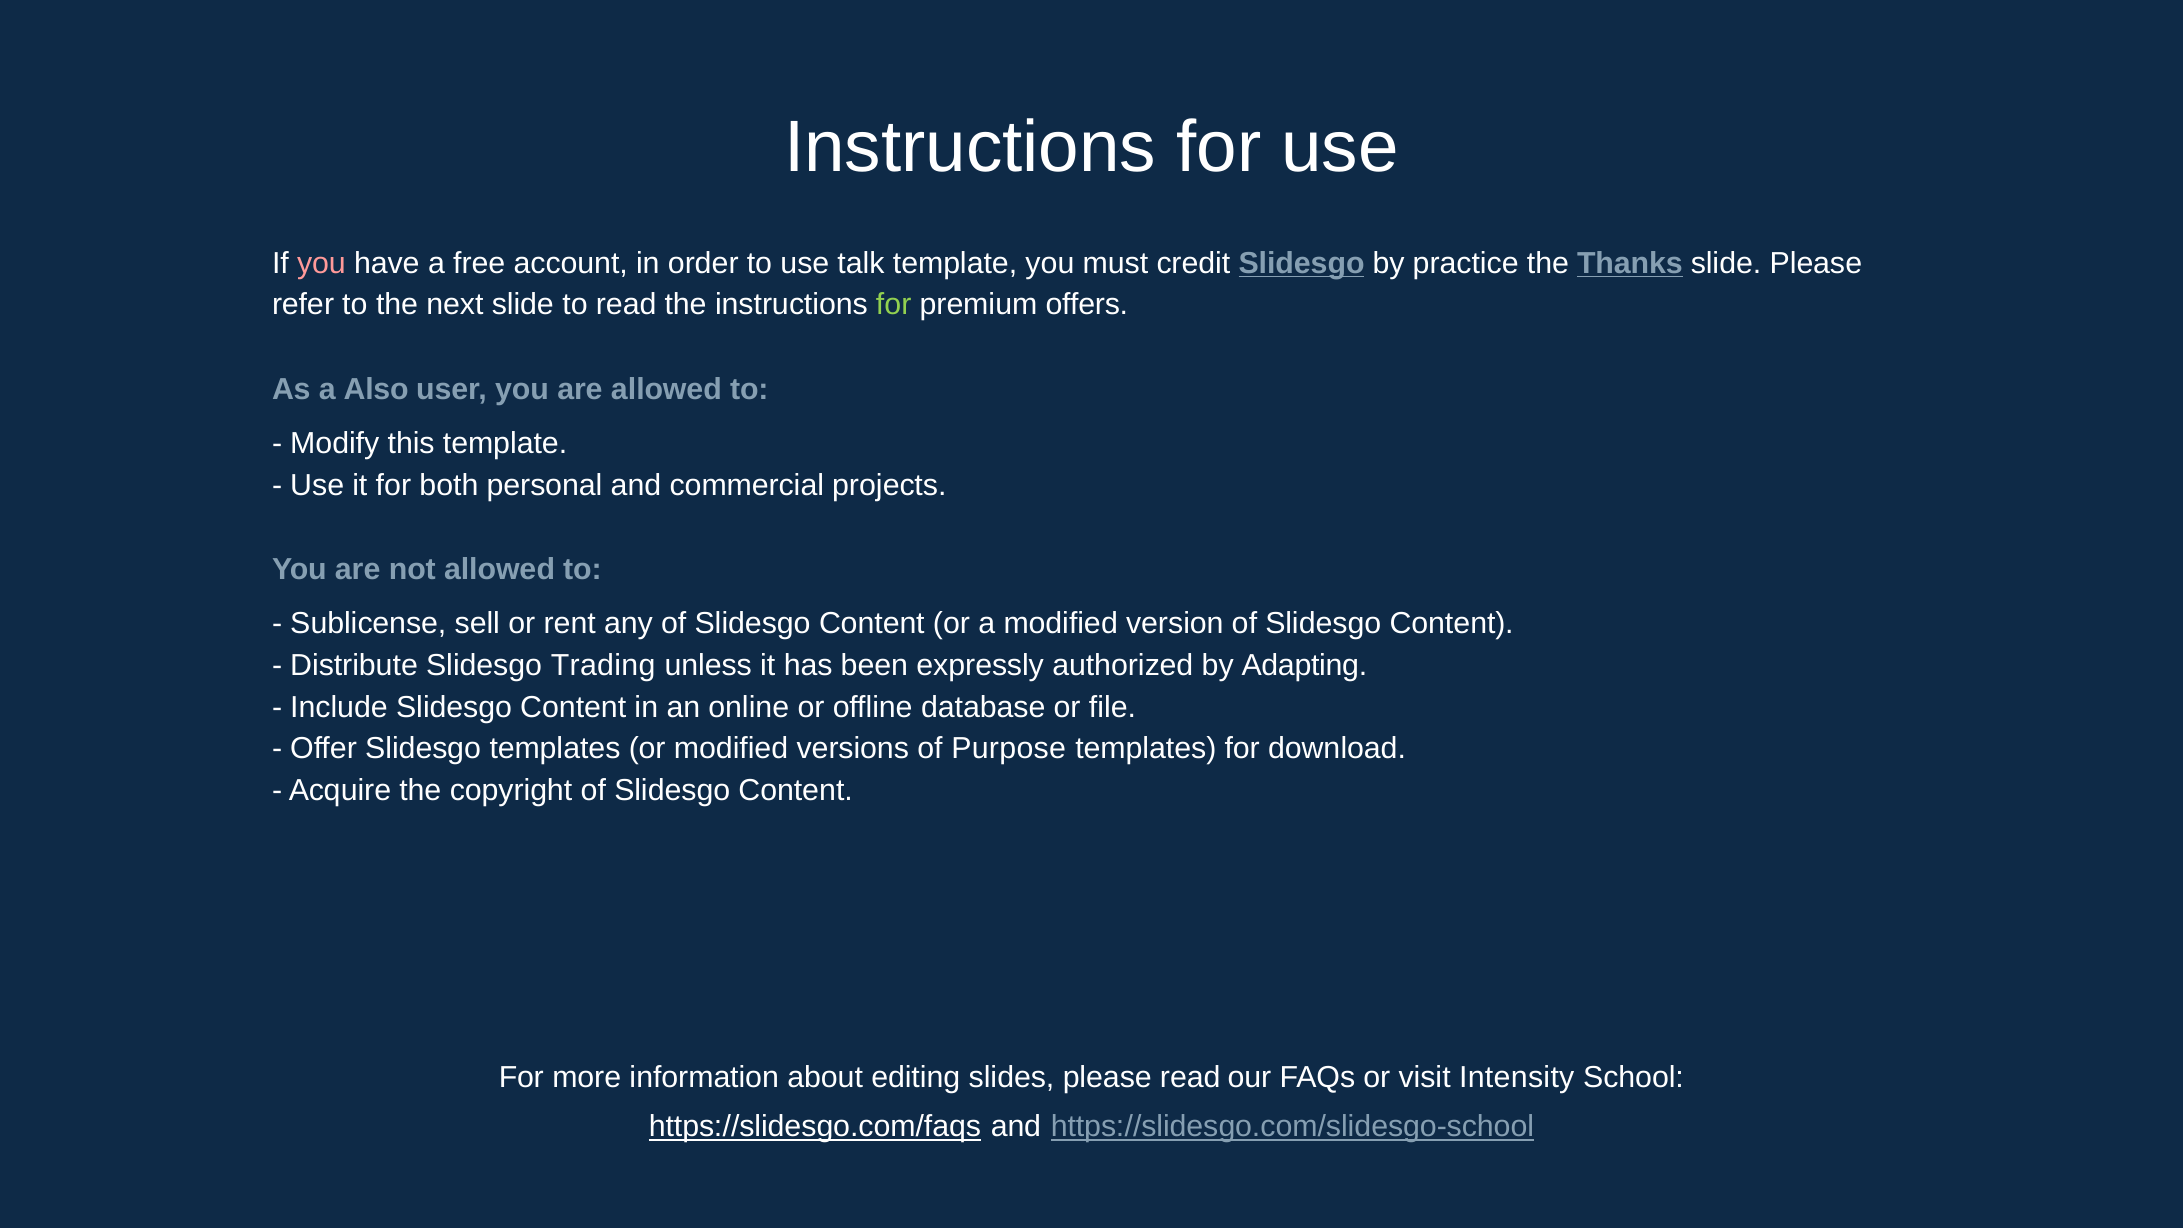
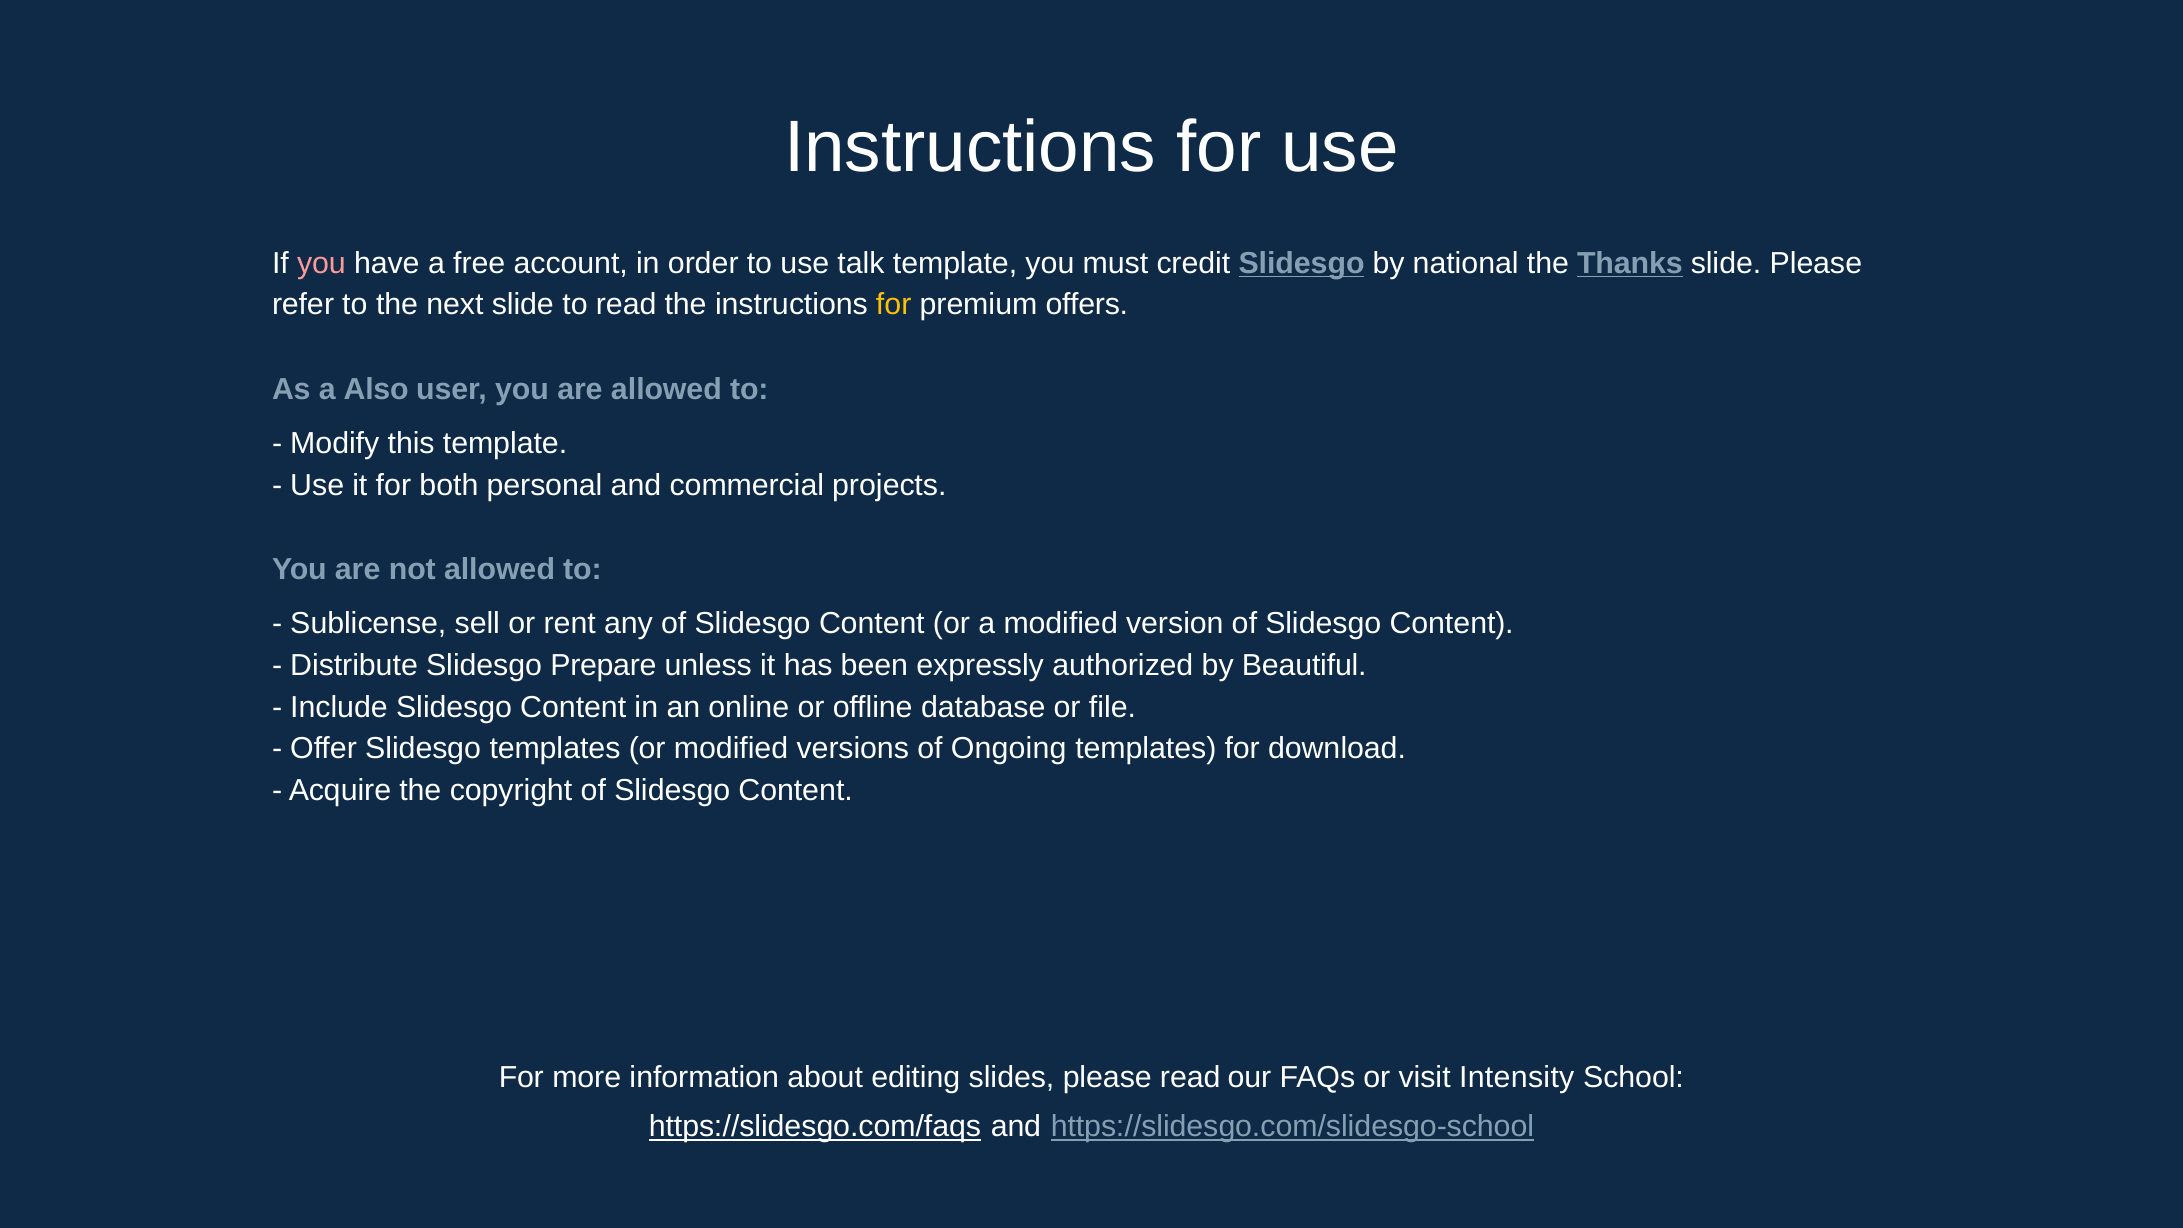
practice: practice -> national
for at (894, 305) colour: light green -> yellow
Trading: Trading -> Prepare
Adapting: Adapting -> Beautiful
Purpose: Purpose -> Ongoing
